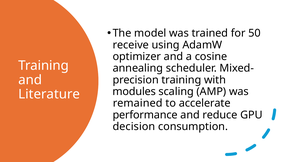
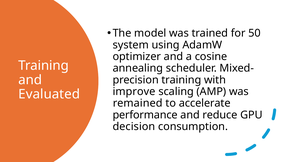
receive: receive -> system
modules: modules -> improve
Literature: Literature -> Evaluated
